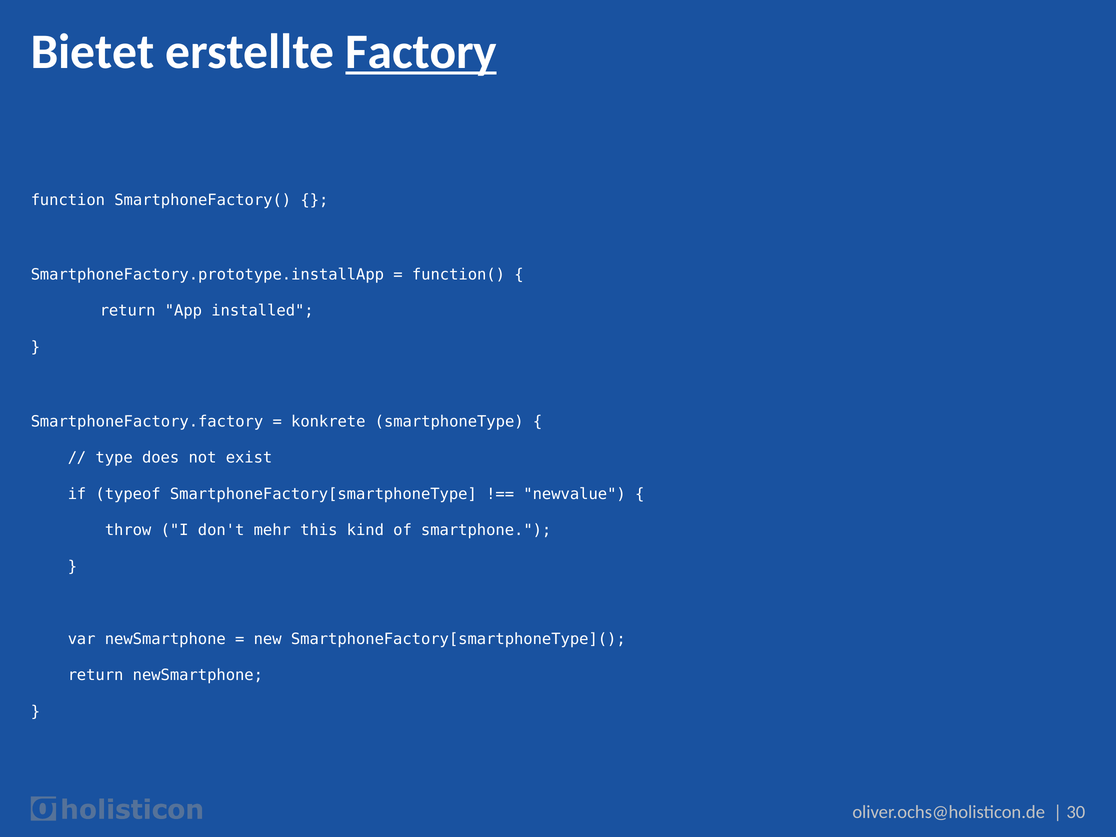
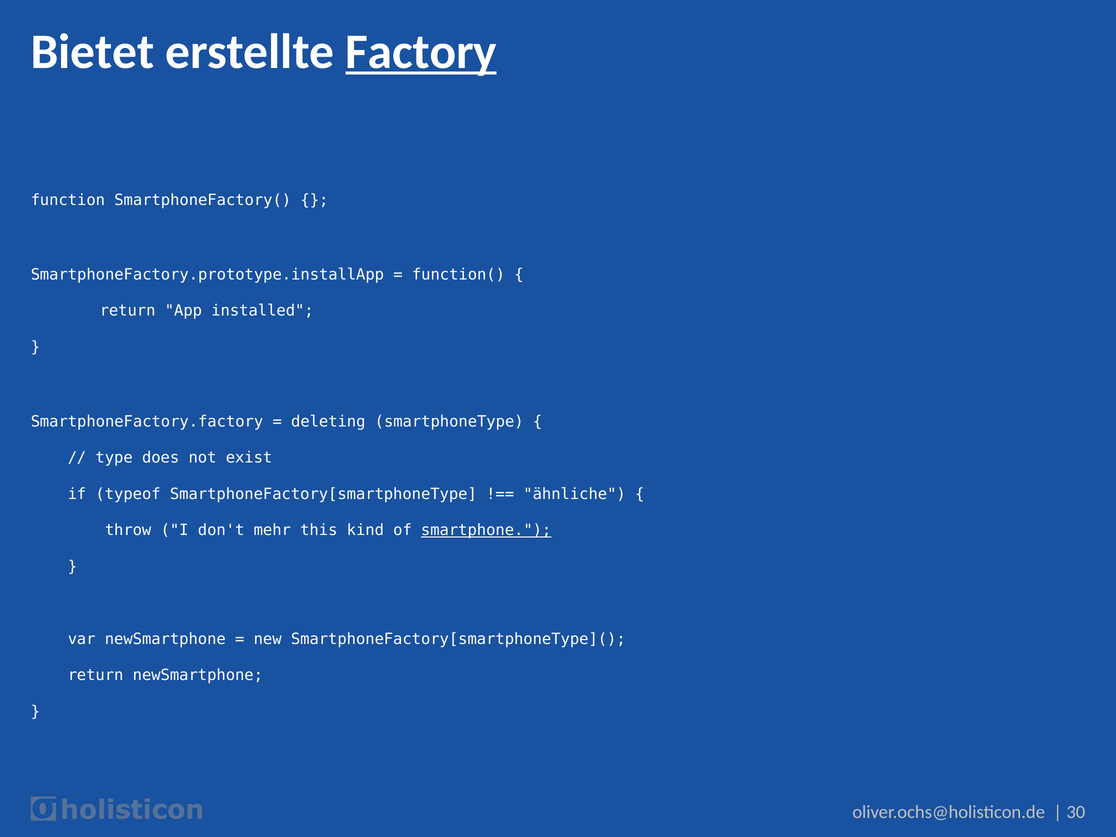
konkrete: konkrete -> deleting
newvalue: newvalue -> ähnliche
smartphone underline: none -> present
